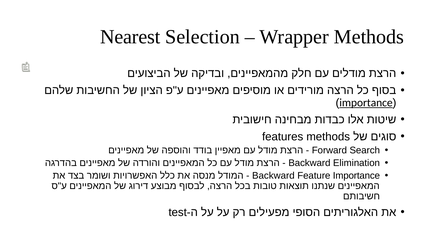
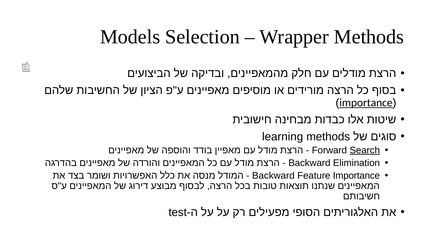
Nearest: Nearest -> Models
features: features -> learning
Search underline: none -> present
